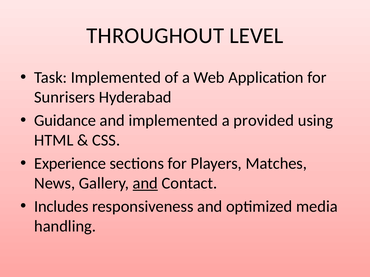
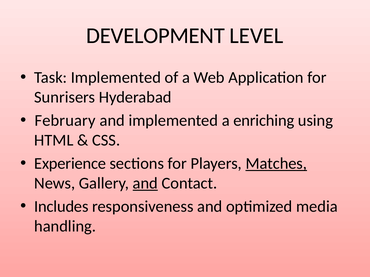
THROUGHOUT: THROUGHOUT -> DEVELOPMENT
Guidance: Guidance -> February
provided: provided -> enriching
Matches underline: none -> present
